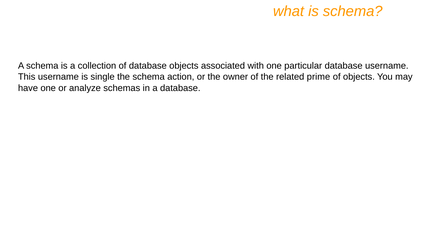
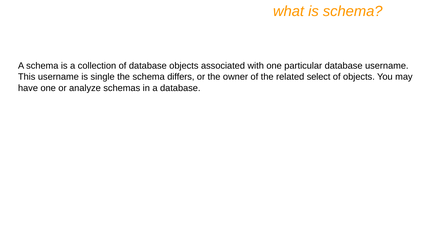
action: action -> differs
prime: prime -> select
